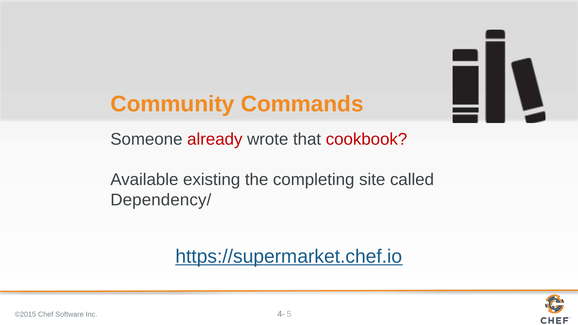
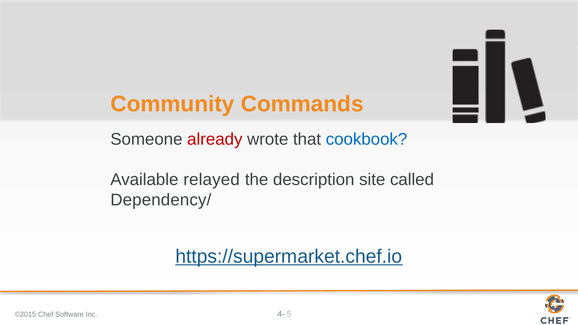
cookbook colour: red -> blue
existing: existing -> relayed
completing: completing -> description
